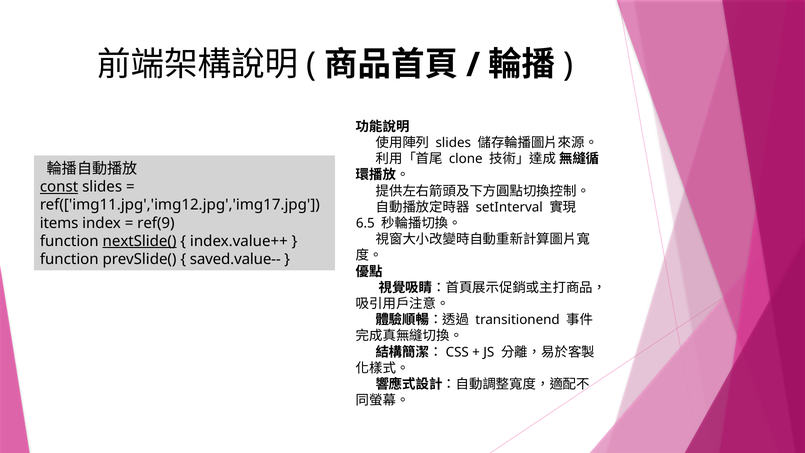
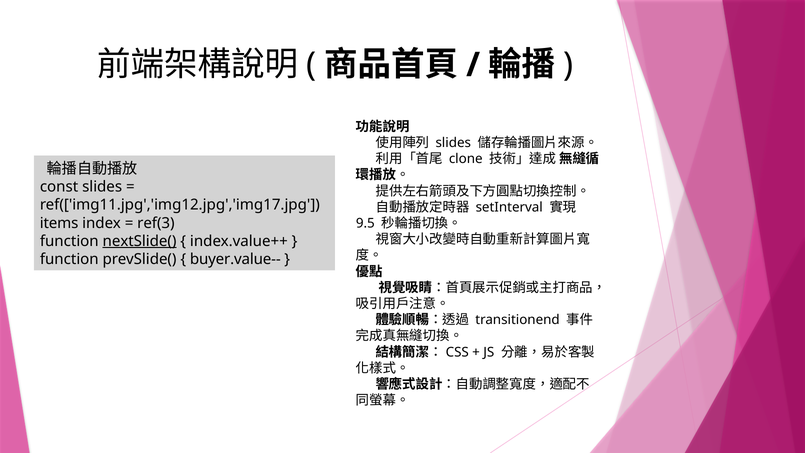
const underline: present -> none
ref(9: ref(9 -> ref(3
6.5: 6.5 -> 9.5
saved.value--: saved.value-- -> buyer.value--
